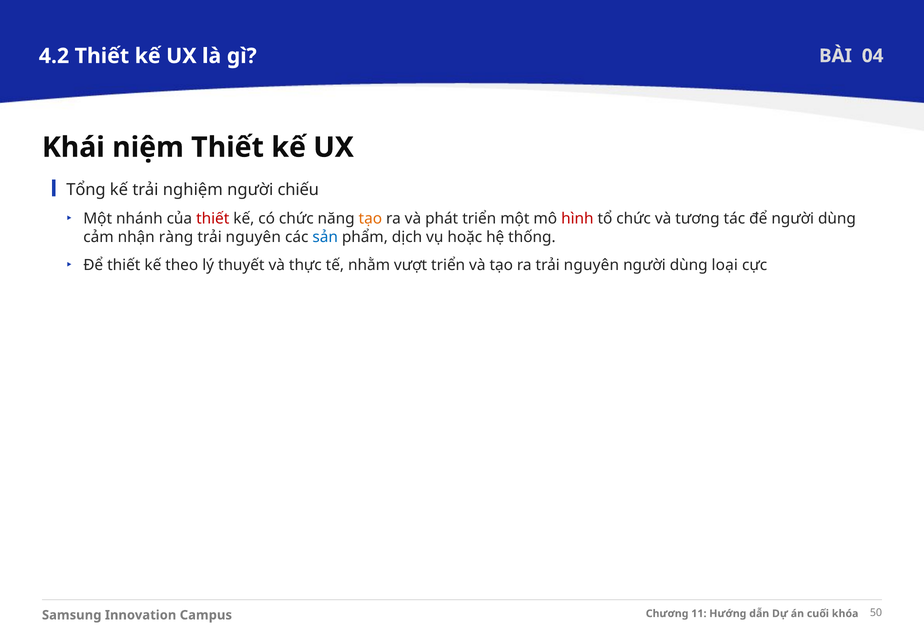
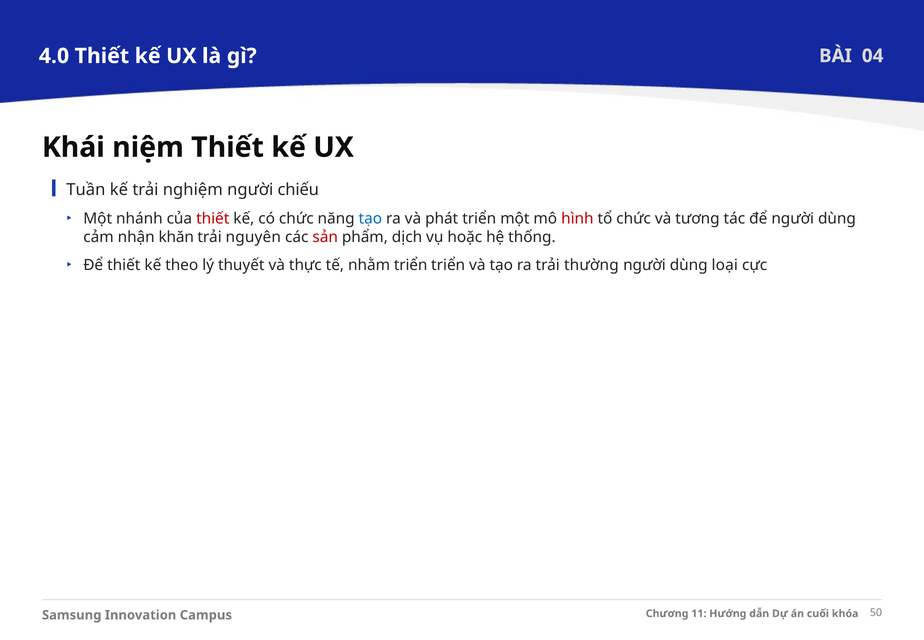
4.2: 4.2 -> 4.0
Tổng: Tổng -> Tuần
tạo at (370, 219) colour: orange -> blue
ràng: ràng -> khăn
sản colour: blue -> red
nhằm vượt: vượt -> triển
ra trải nguyên: nguyên -> thường
